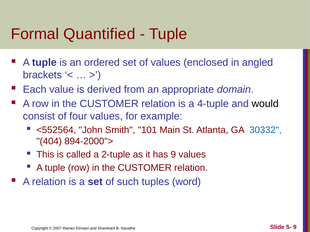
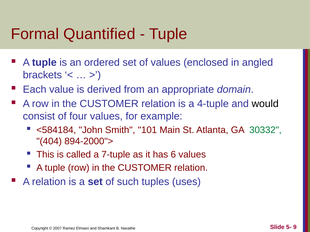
<552564: <552564 -> <584184
30332 colour: blue -> green
2-tuple: 2-tuple -> 7-tuple
has 9: 9 -> 6
word: word -> uses
